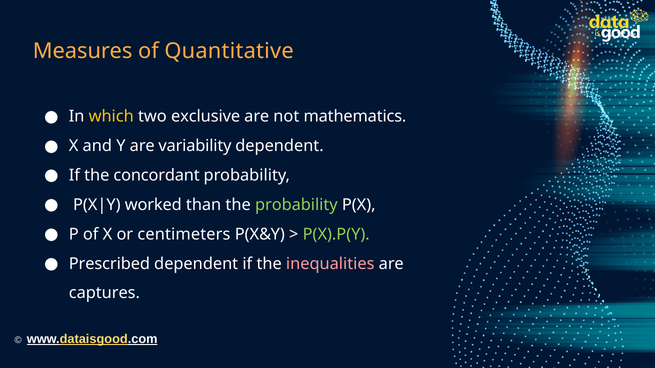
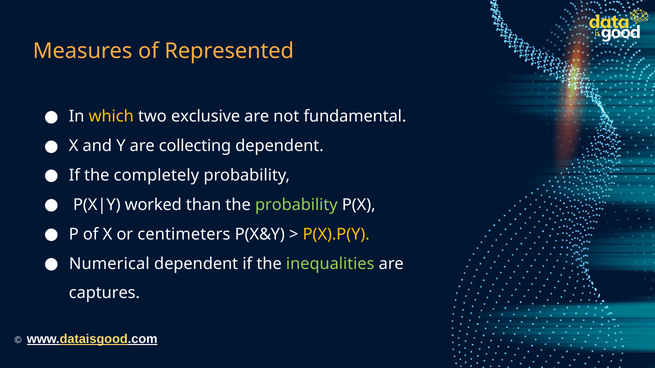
Quantitative: Quantitative -> Represented
mathematics: mathematics -> fundamental
variability: variability -> collecting
concordant: concordant -> completely
P(X).P(Y colour: light green -> yellow
Prescribed: Prescribed -> Numerical
inequalities colour: pink -> light green
